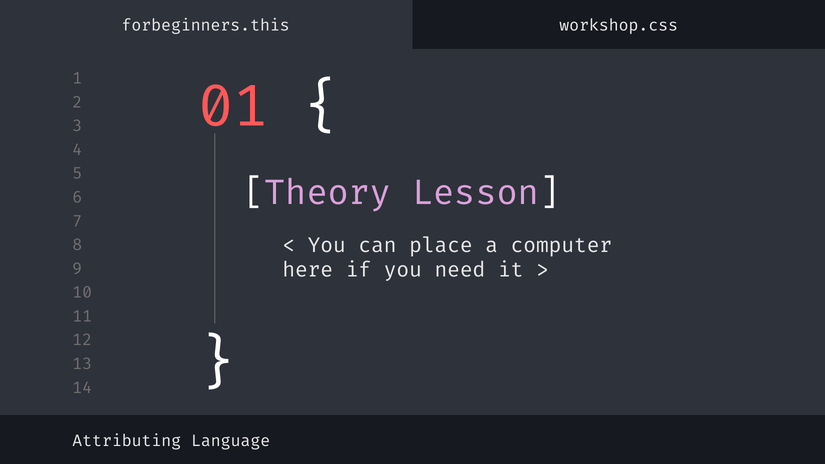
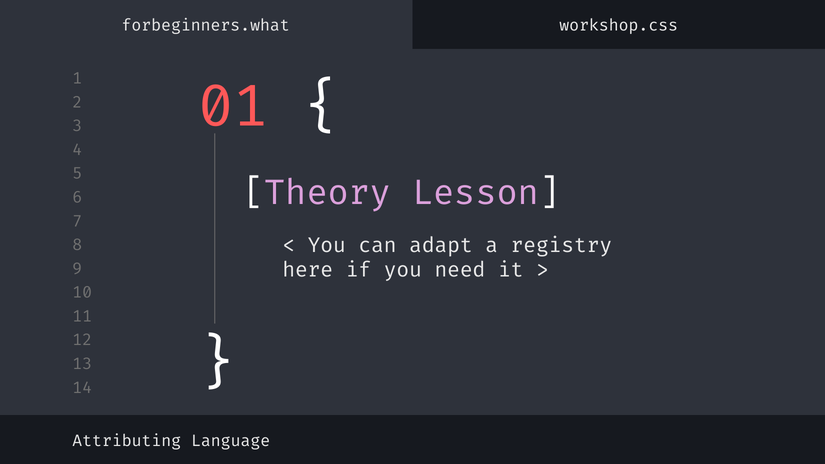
forbeginners.this: forbeginners.this -> forbeginners.what
place: place -> adapt
computer: computer -> registry
